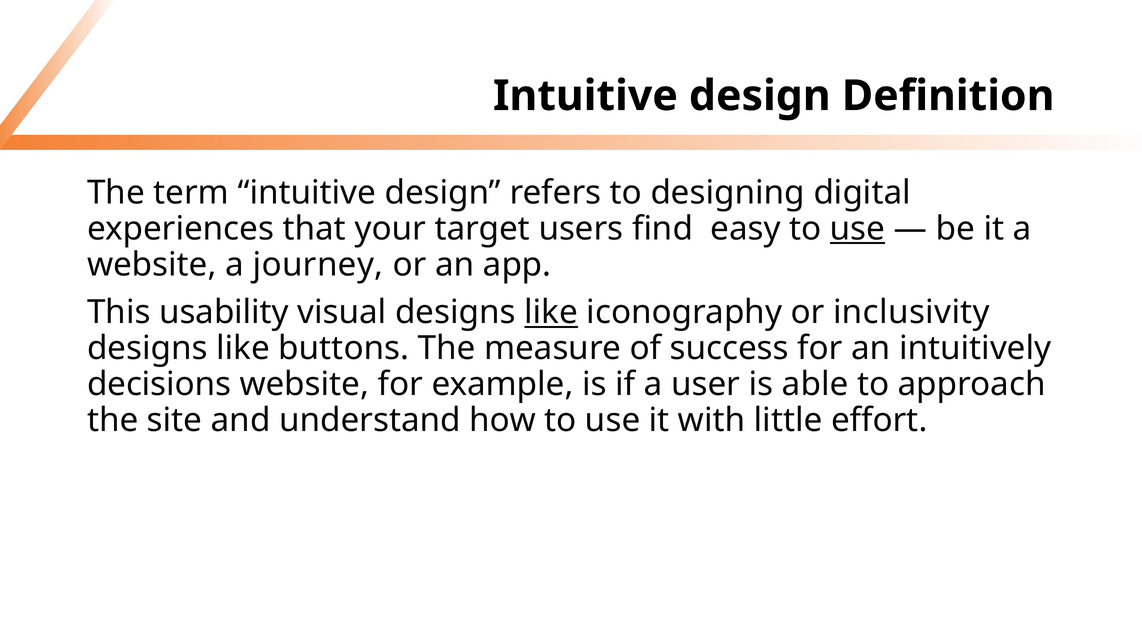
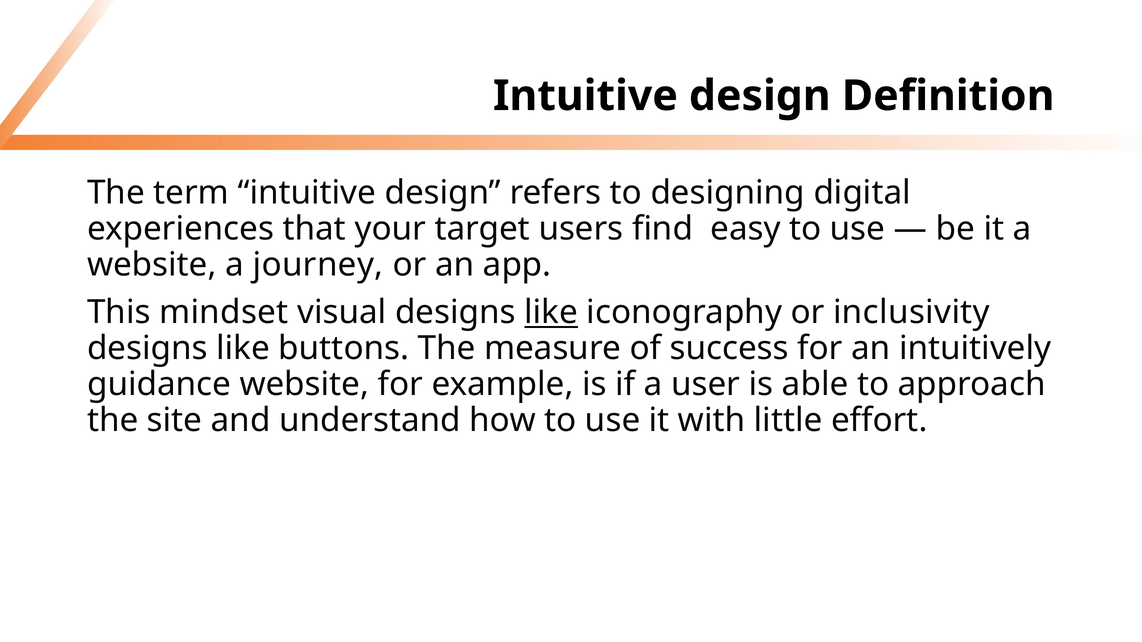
use at (858, 229) underline: present -> none
usability: usability -> mindset
decisions: decisions -> guidance
